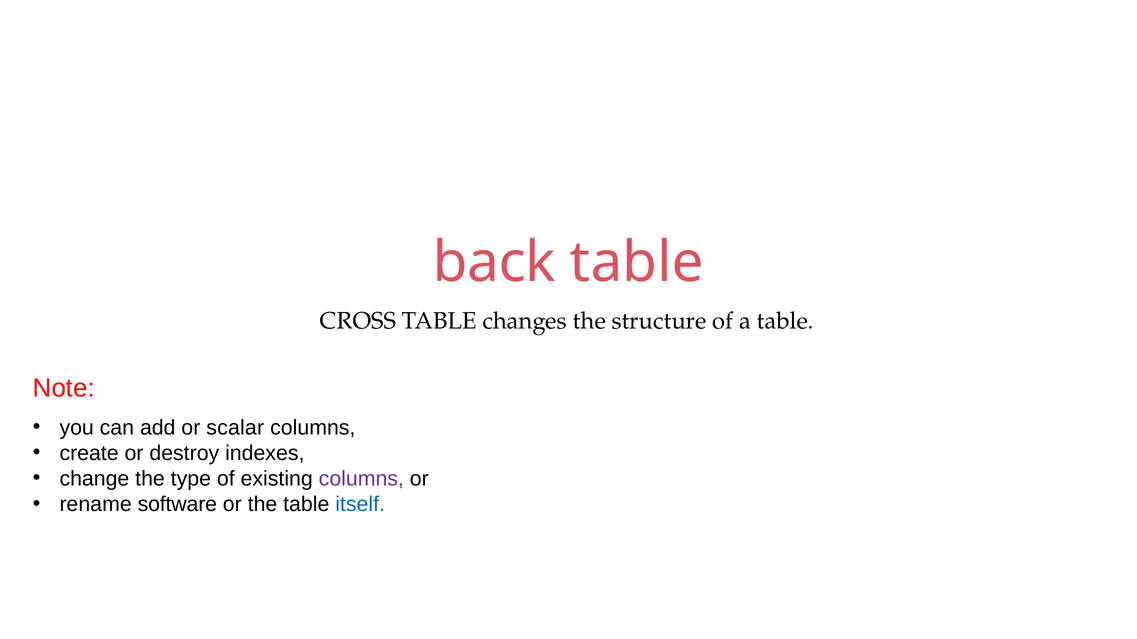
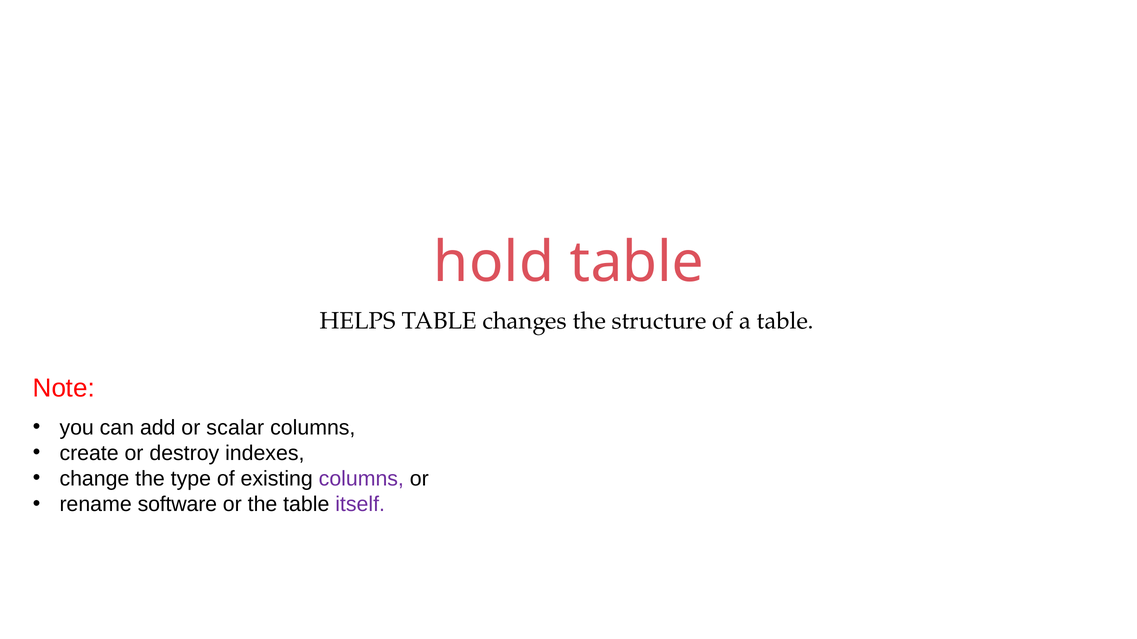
back: back -> hold
CROSS: CROSS -> HELPS
itself colour: blue -> purple
